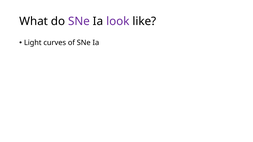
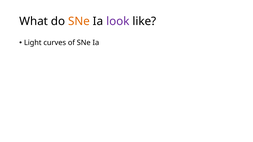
SNe at (79, 21) colour: purple -> orange
